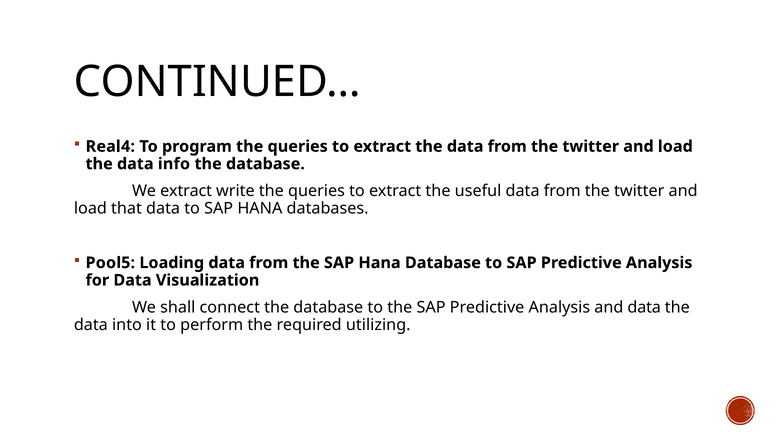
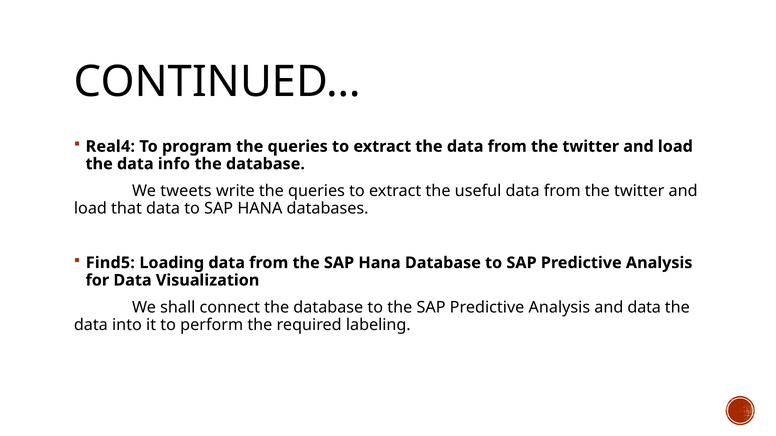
We extract: extract -> tweets
Pool5: Pool5 -> Find5
utilizing: utilizing -> labeling
